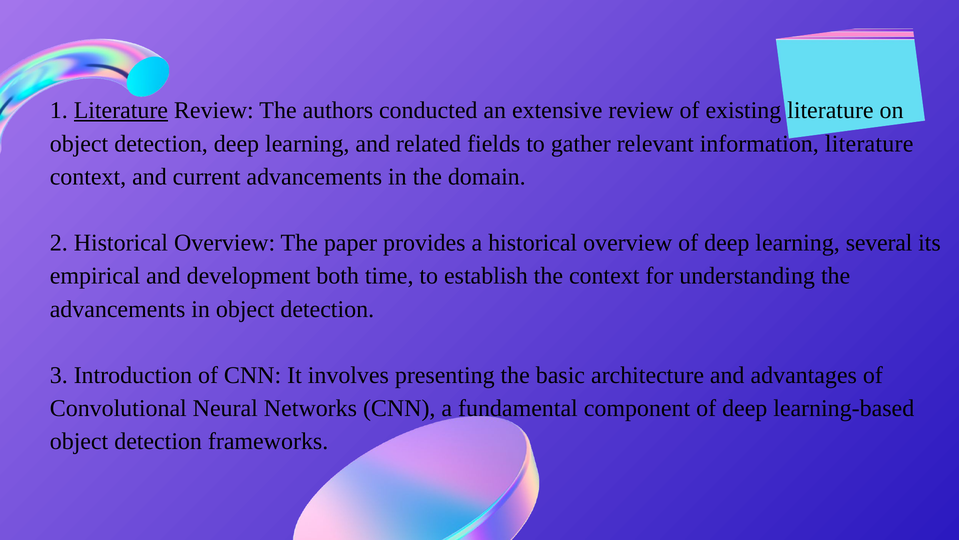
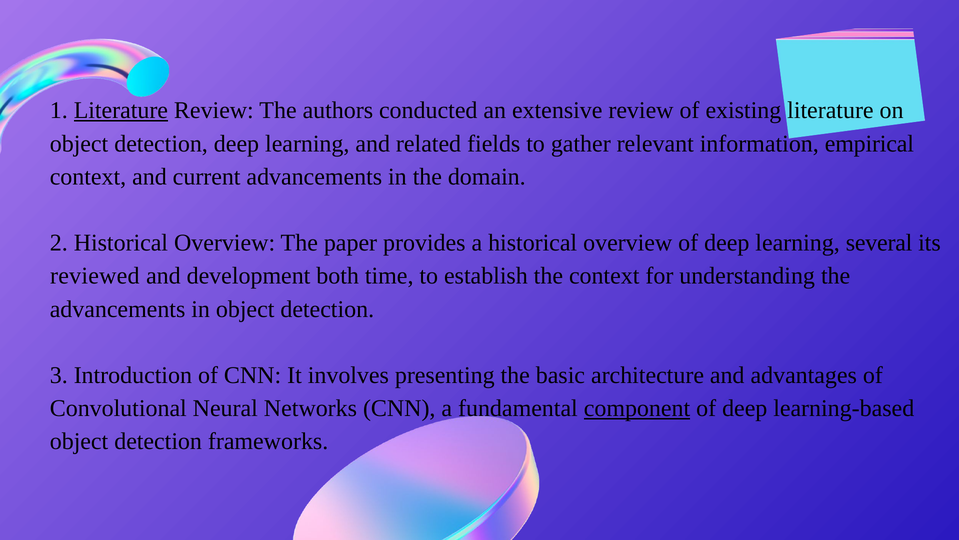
information literature: literature -> empirical
empirical: empirical -> reviewed
component underline: none -> present
